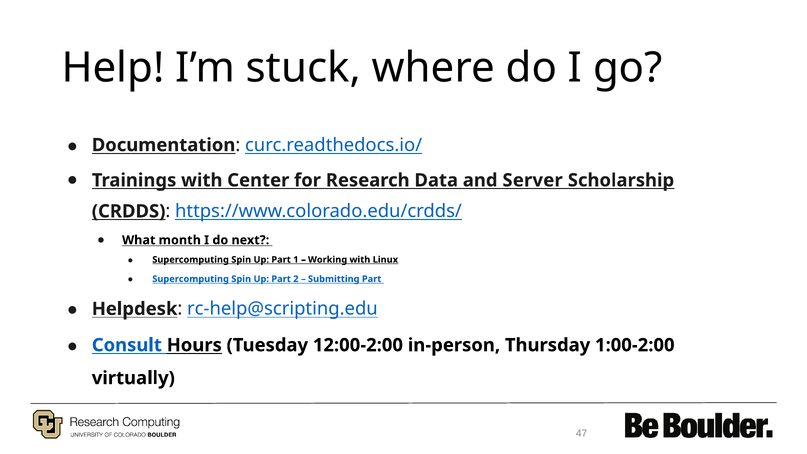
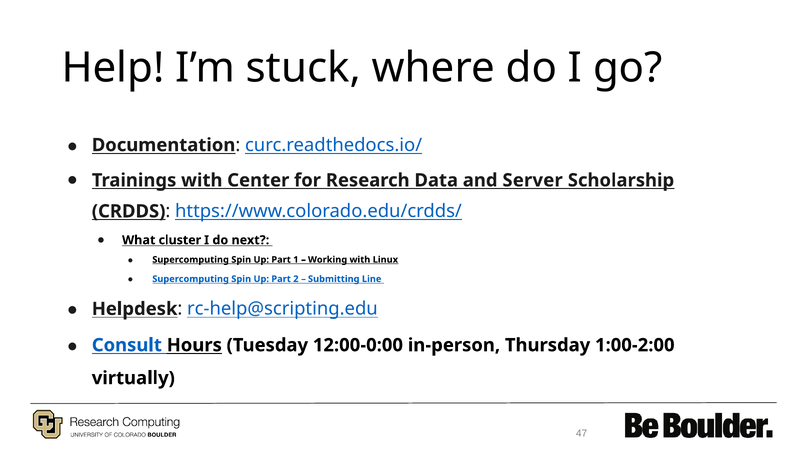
month: month -> cluster
Submitting Part: Part -> Line
12:00-2:00: 12:00-2:00 -> 12:00-0:00
